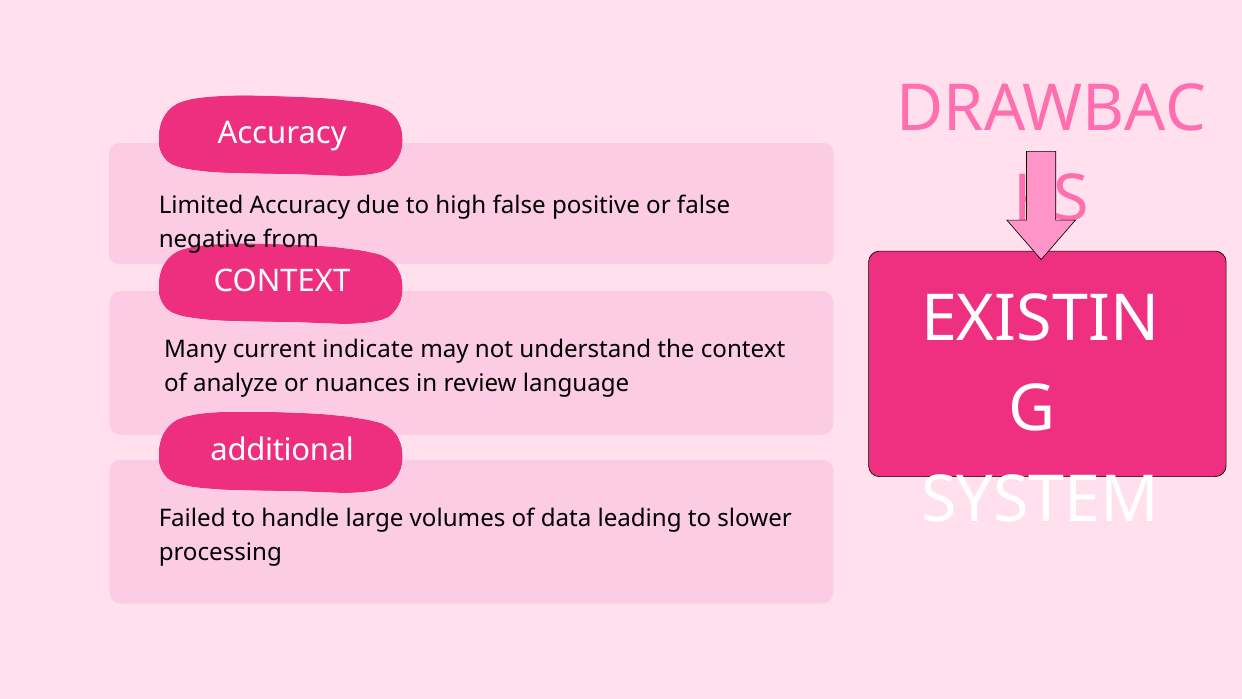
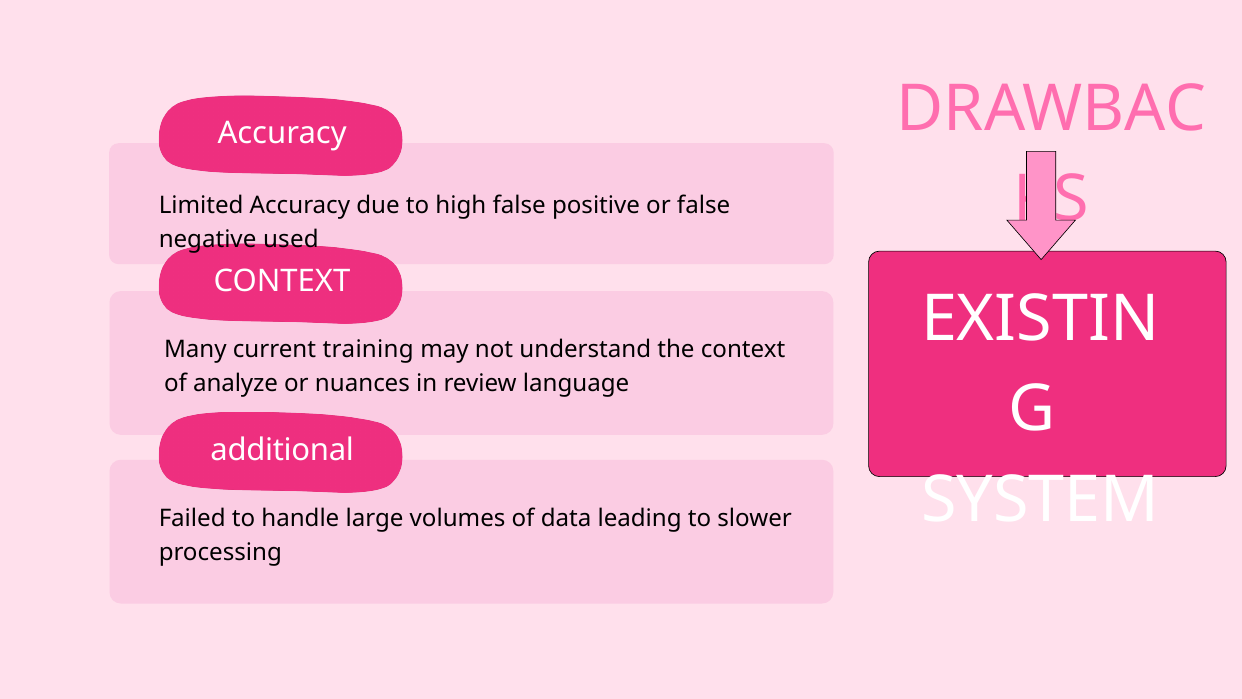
from: from -> used
indicate: indicate -> training
